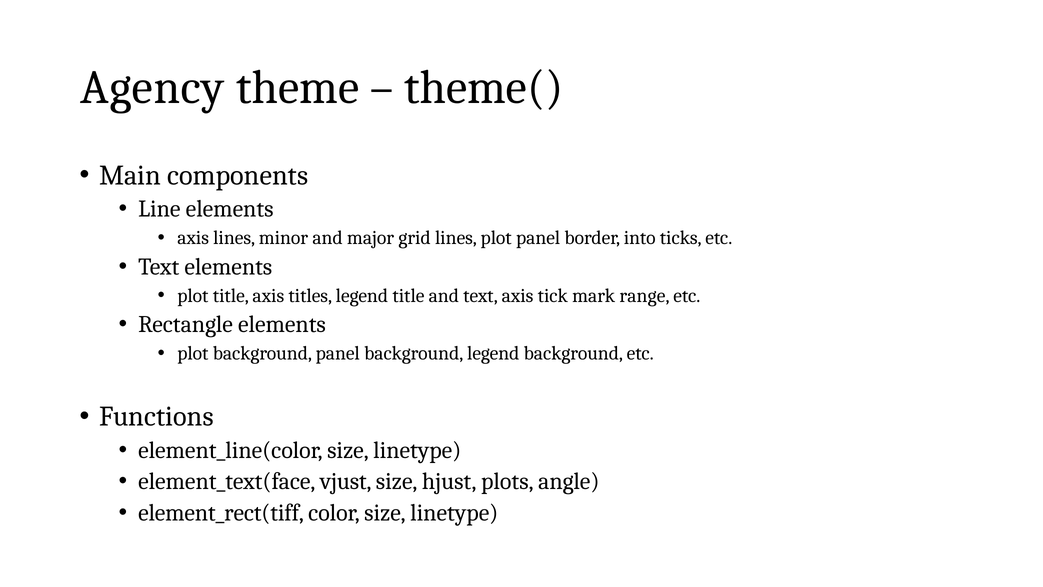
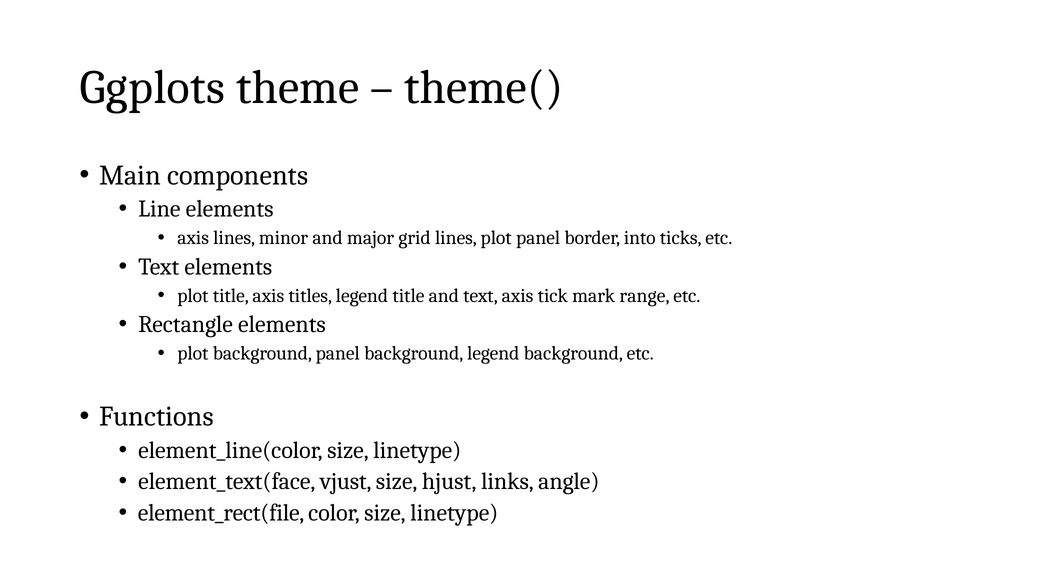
Agency: Agency -> Ggplots
plots: plots -> links
element_rect(tiff: element_rect(tiff -> element_rect(file
